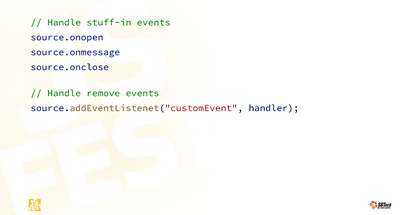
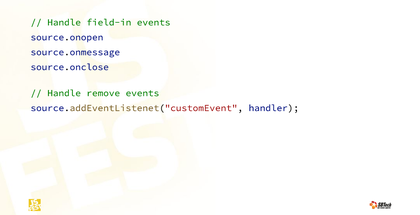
stuff-in: stuff-in -> field-in
